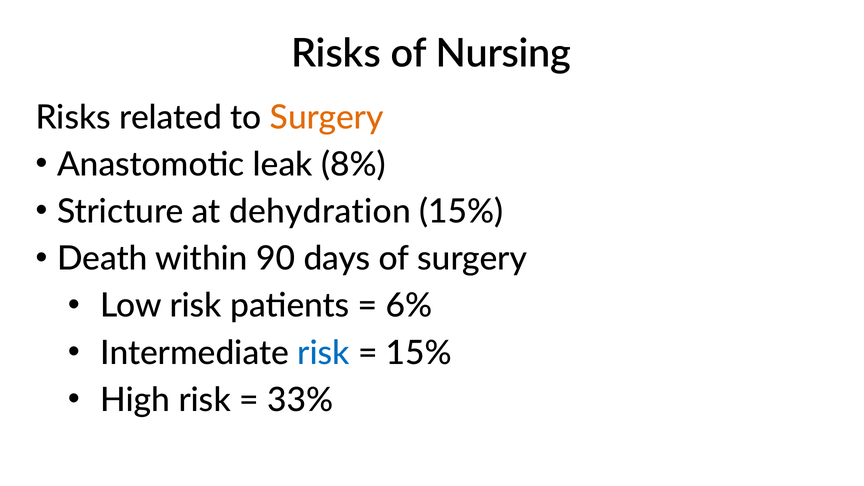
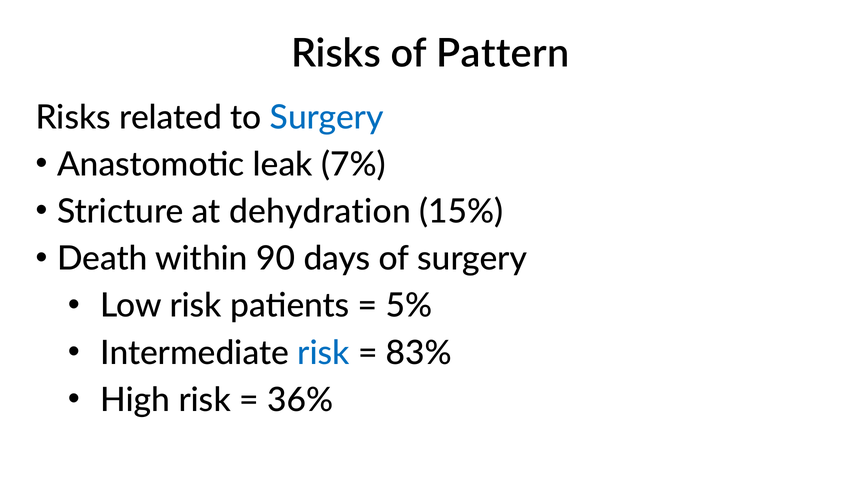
Nursing: Nursing -> Pattern
Surgery at (327, 118) colour: orange -> blue
8%: 8% -> 7%
6%: 6% -> 5%
15% at (419, 353): 15% -> 83%
33%: 33% -> 36%
